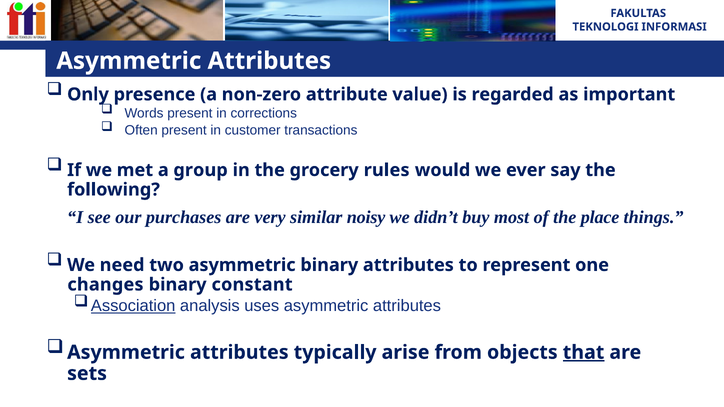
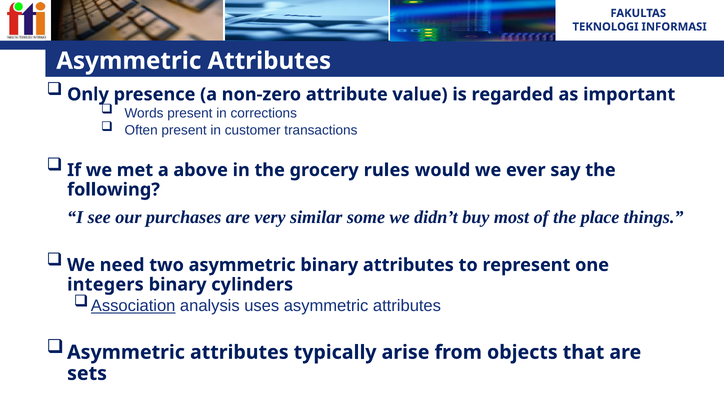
group: group -> above
noisy: noisy -> some
changes: changes -> integers
constant: constant -> cylinders
that underline: present -> none
